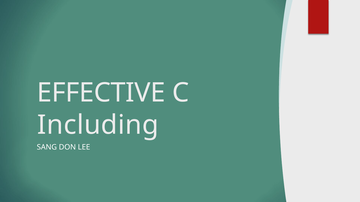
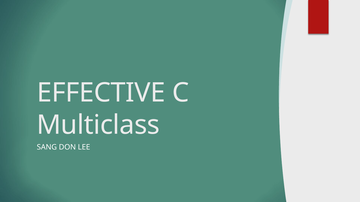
Including: Including -> Multiclass
